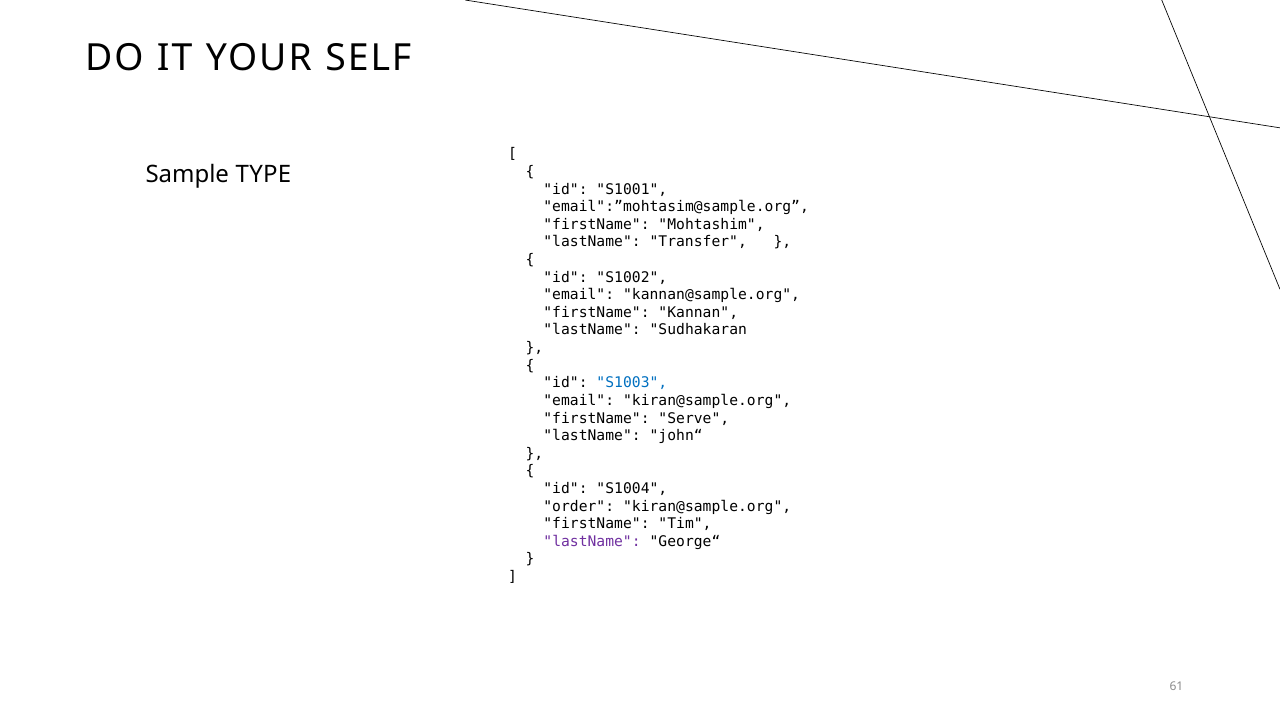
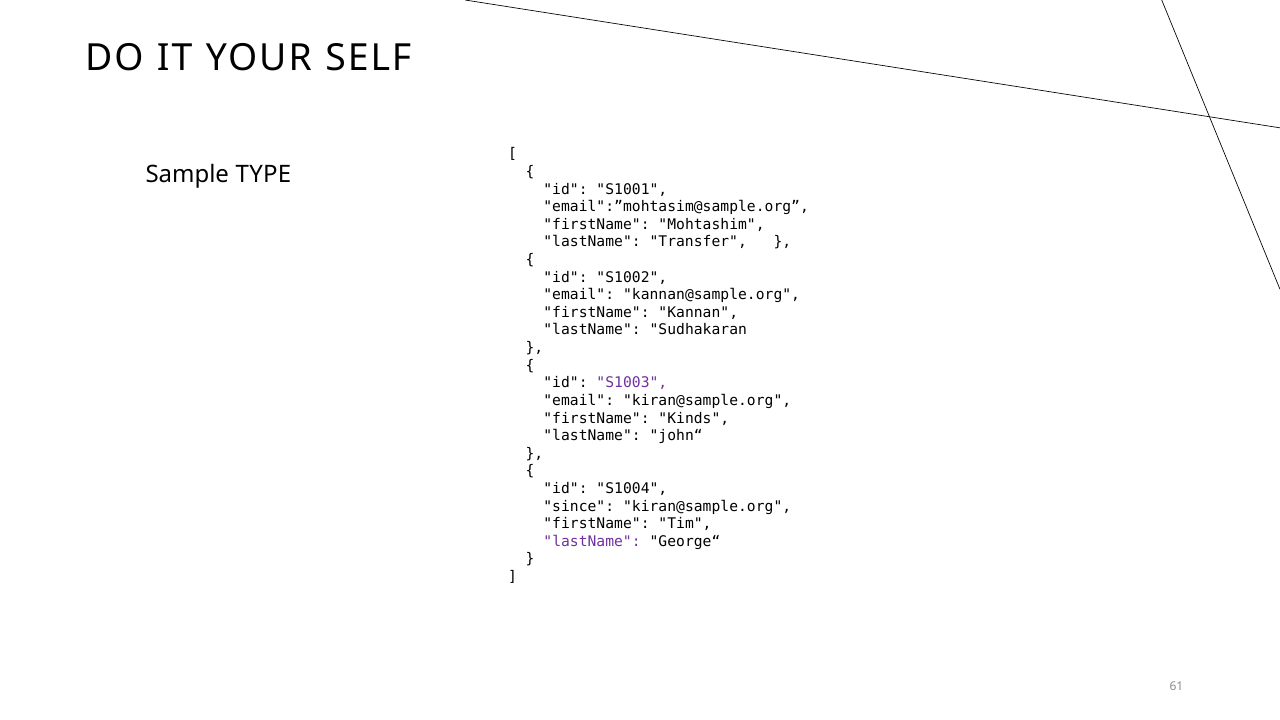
S1003 colour: blue -> purple
Serve: Serve -> Kinds
order: order -> since
